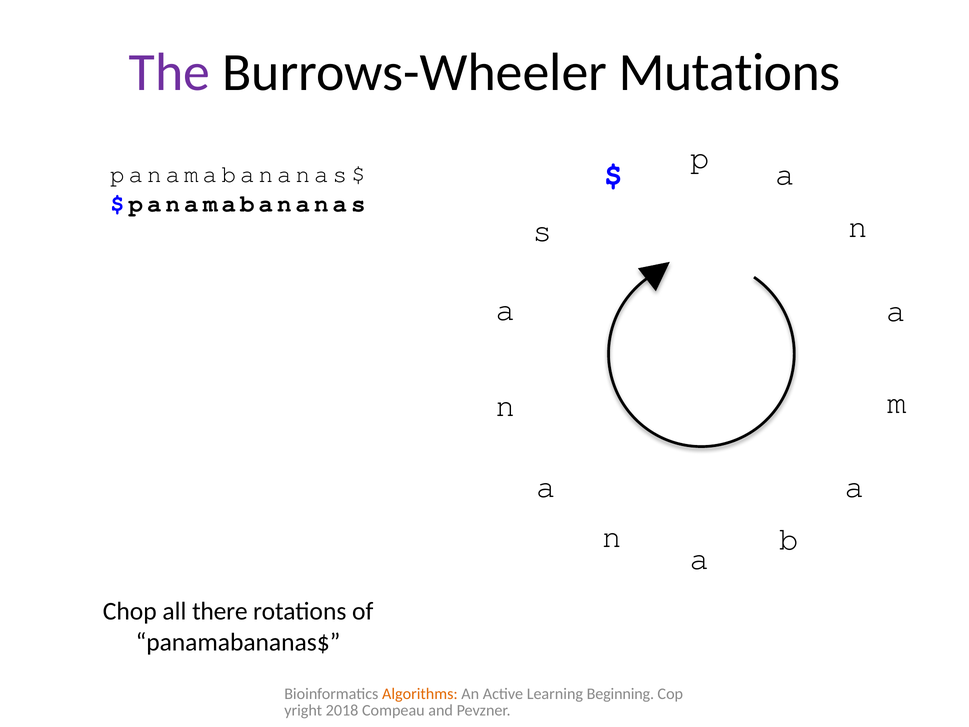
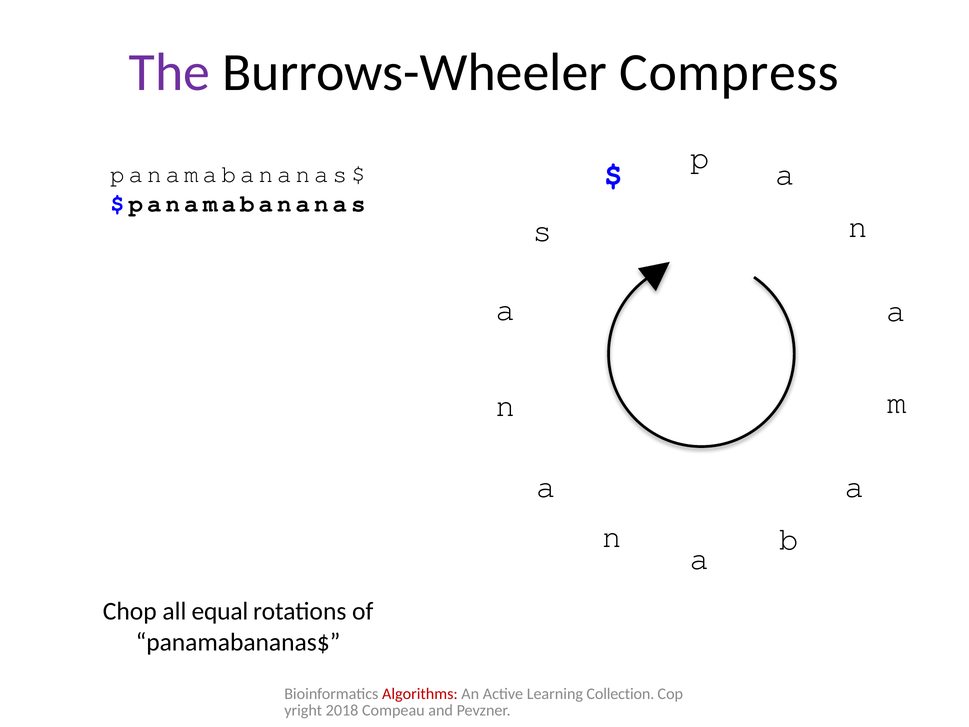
Mutations: Mutations -> Compress
there: there -> equal
Algorithms colour: orange -> red
Beginning: Beginning -> Collection
